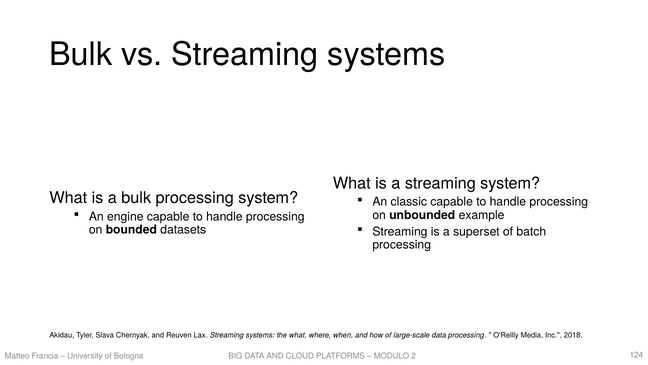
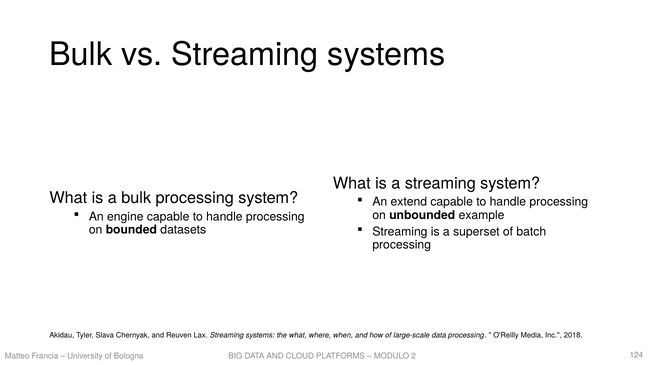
classic: classic -> extend
